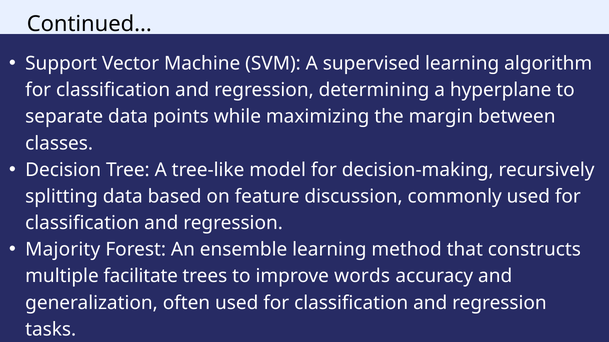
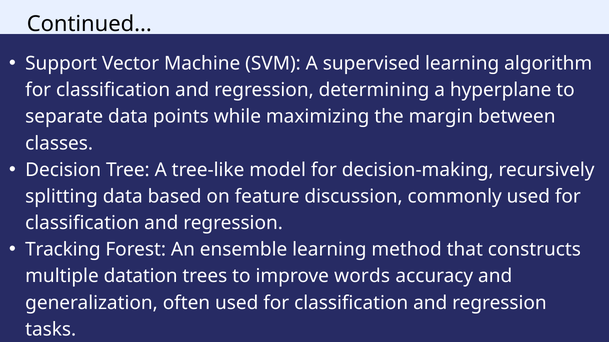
Majority: Majority -> Tracking
facilitate: facilitate -> datation
